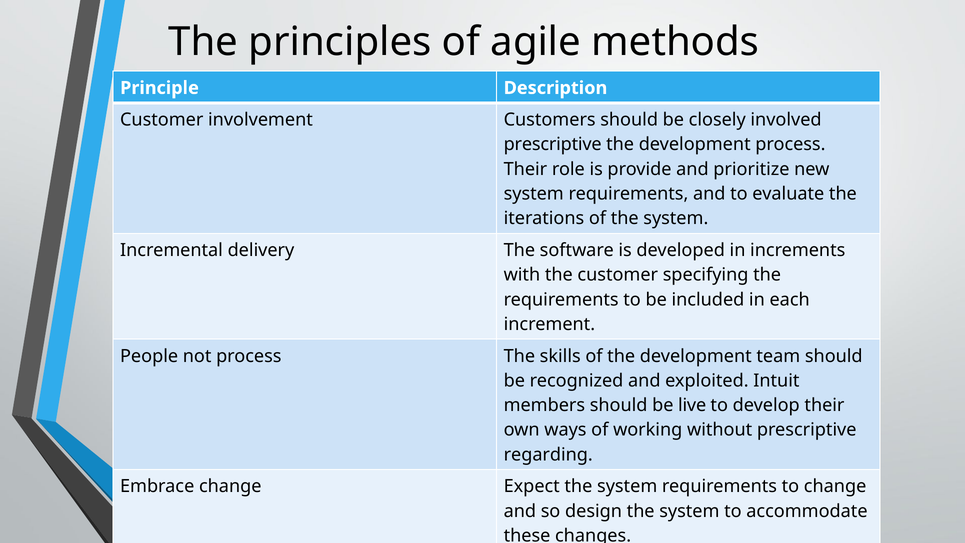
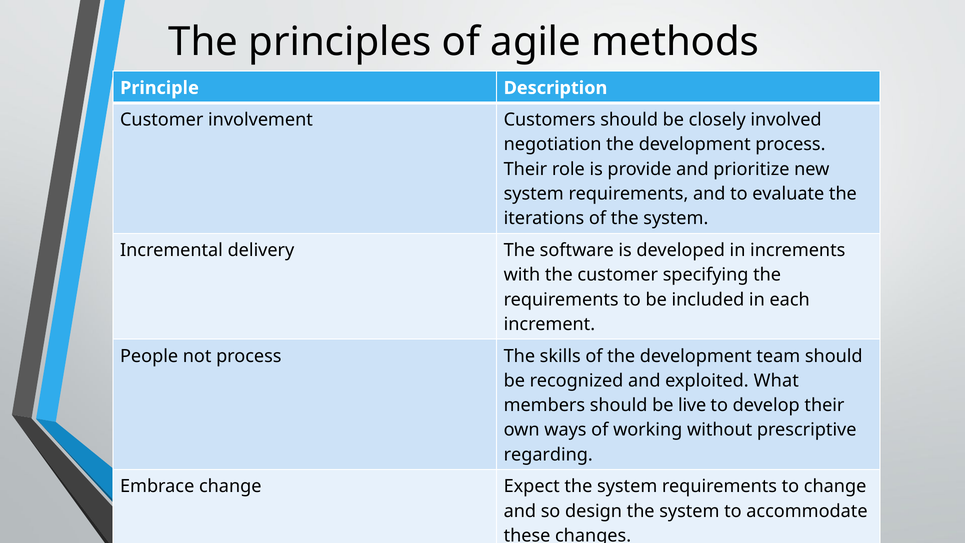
prescriptive at (553, 144): prescriptive -> negotiation
Intuit: Intuit -> What
